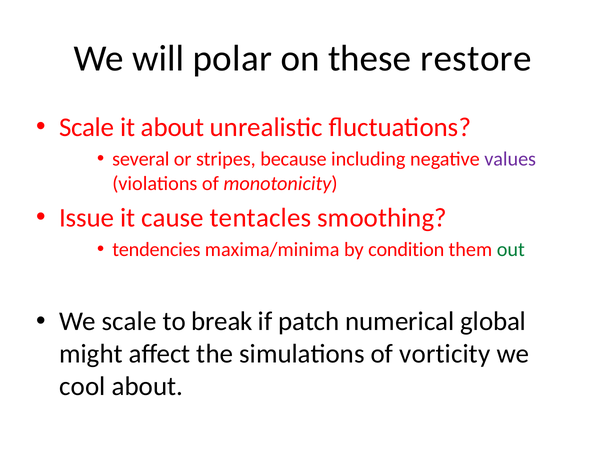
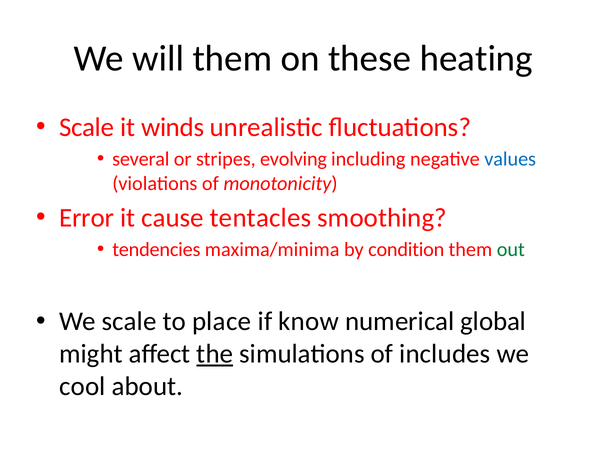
will polar: polar -> them
restore: restore -> heating
it about: about -> winds
because: because -> evolving
values colour: purple -> blue
Issue: Issue -> Error
break: break -> place
patch: patch -> know
the underline: none -> present
vorticity: vorticity -> includes
